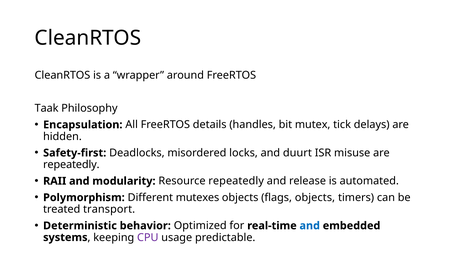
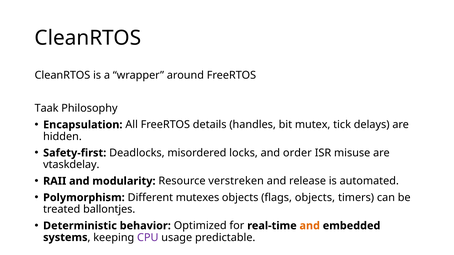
duurt: duurt -> order
repeatedly at (71, 165): repeatedly -> vtaskdelay
Resource repeatedly: repeatedly -> verstreken
transport: transport -> ballontjes
and at (310, 226) colour: blue -> orange
